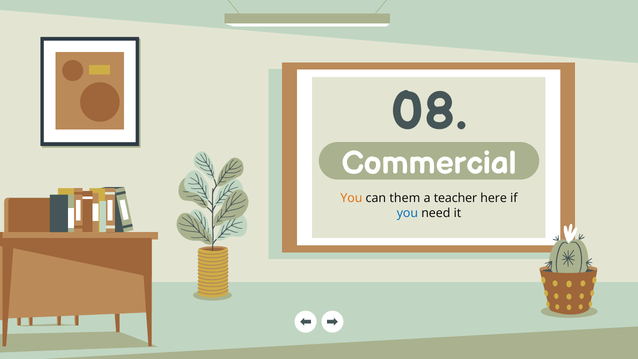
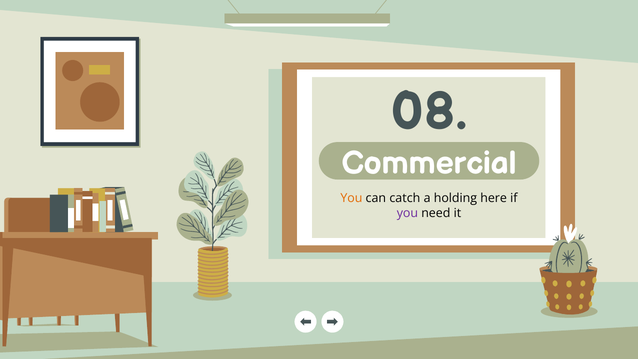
them: them -> catch
teacher: teacher -> holding
you at (407, 213) colour: blue -> purple
